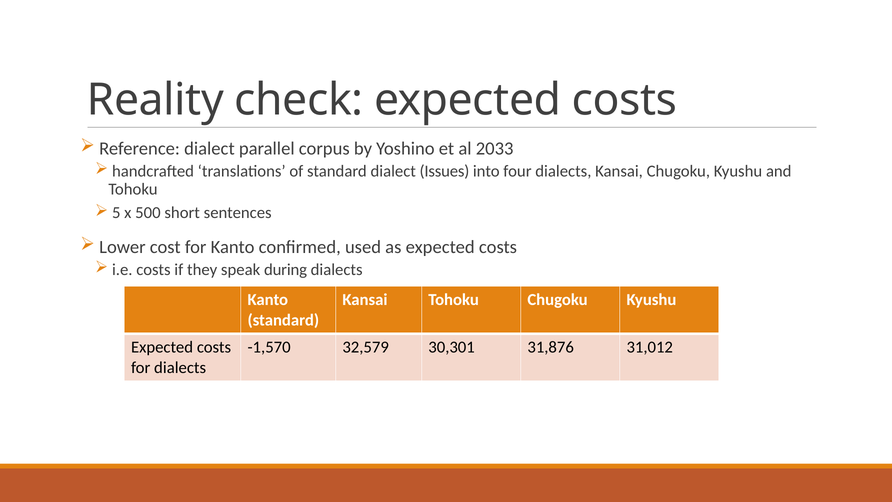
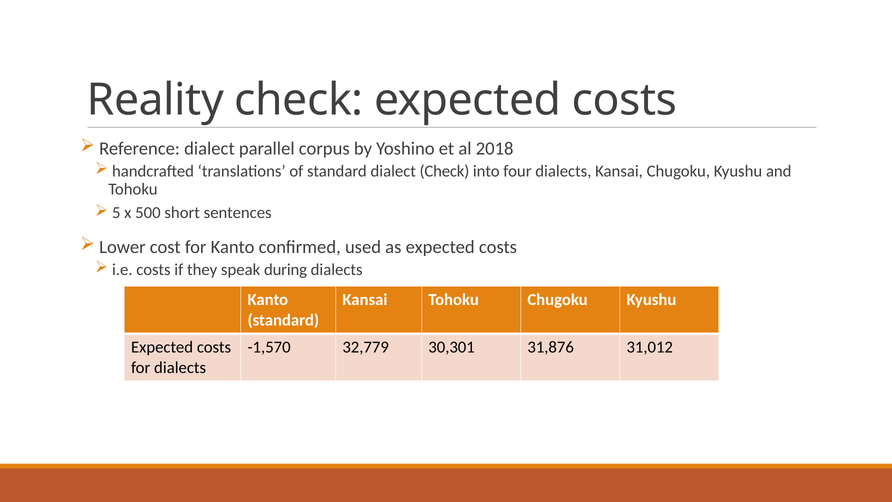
2033: 2033 -> 2018
dialect Issues: Issues -> Check
32,579: 32,579 -> 32,779
